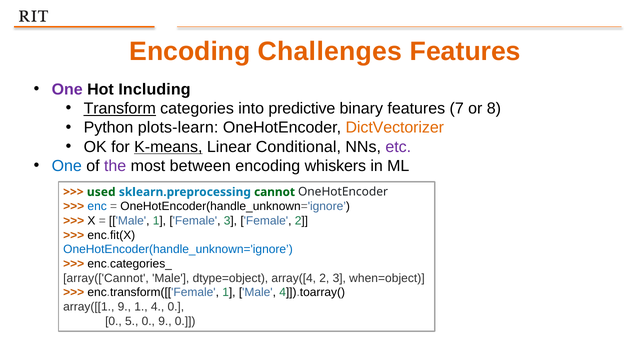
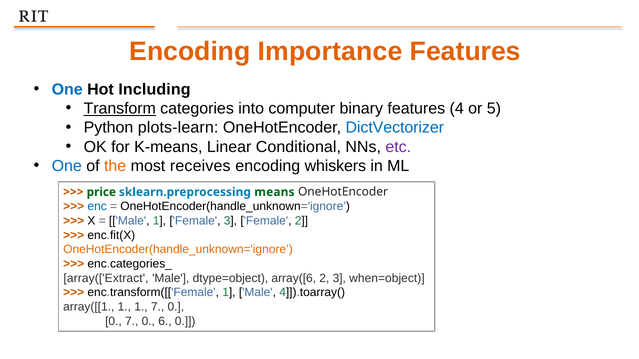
Challenges: Challenges -> Importance
One at (67, 90) colour: purple -> blue
predictive: predictive -> computer
7: 7 -> 4
8: 8 -> 5
DictVectorizer colour: orange -> blue
K-means underline: present -> none
the colour: purple -> orange
between: between -> receives
used: used -> price
cannot: cannot -> means
OneHotEncoder(handle_unknown='ignore at (178, 250) colour: blue -> orange
array(['Cannot: array(['Cannot -> array(['Extract
array([4: array([4 -> array([6
array([[1 9: 9 -> 1
1 4: 4 -> 7
0 5: 5 -> 7
0 9: 9 -> 6
